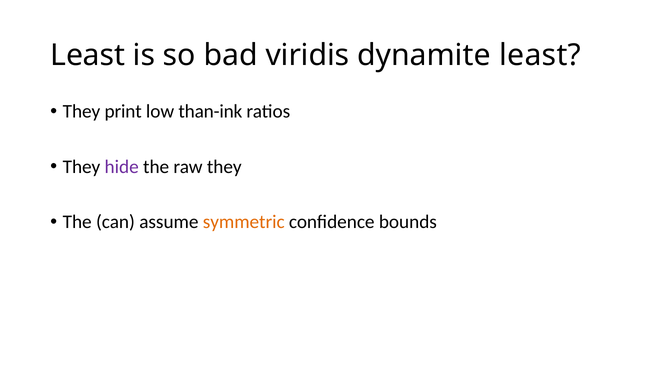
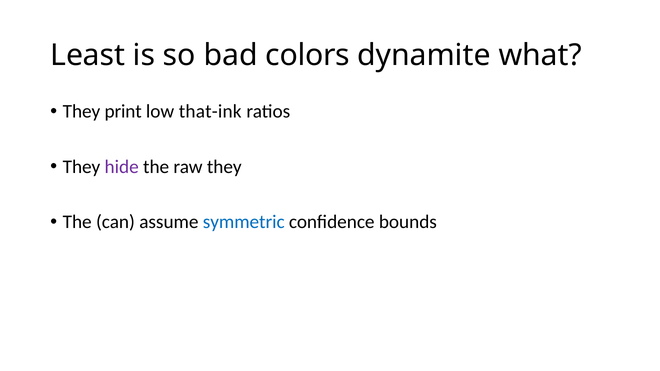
viridis: viridis -> colors
dynamite least: least -> what
than-ink: than-ink -> that-ink
symmetric colour: orange -> blue
